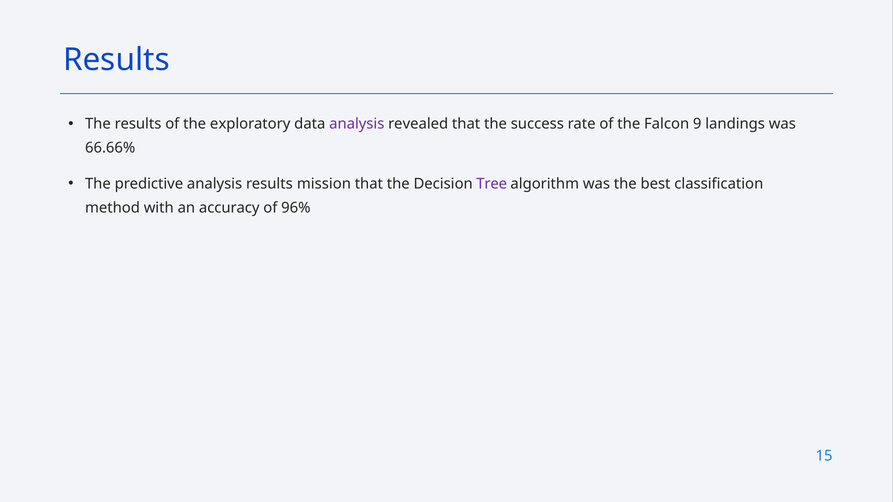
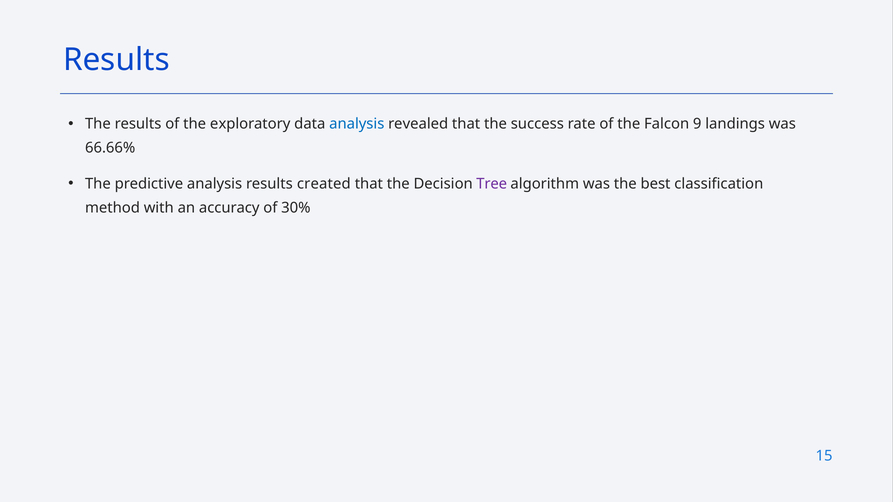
analysis at (357, 124) colour: purple -> blue
mission: mission -> created
96%: 96% -> 30%
